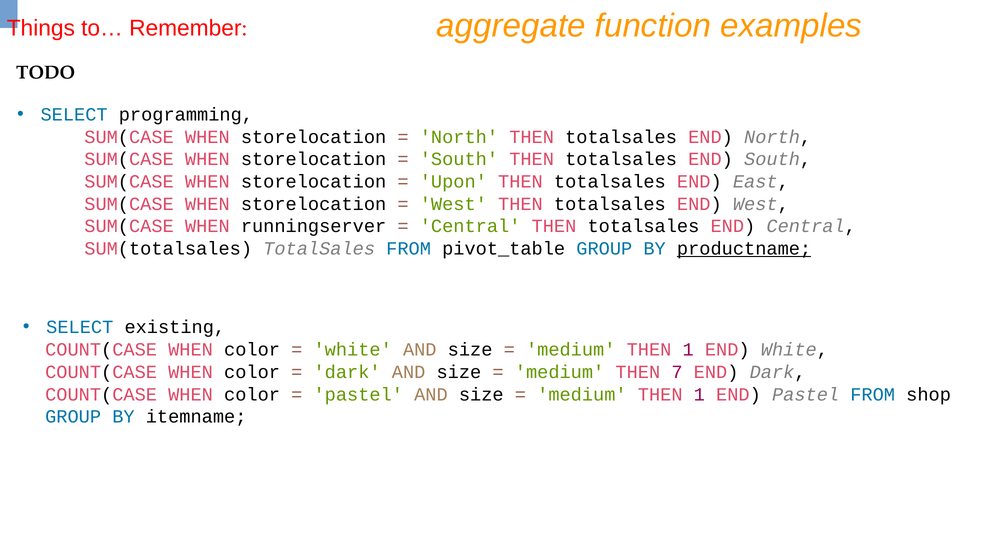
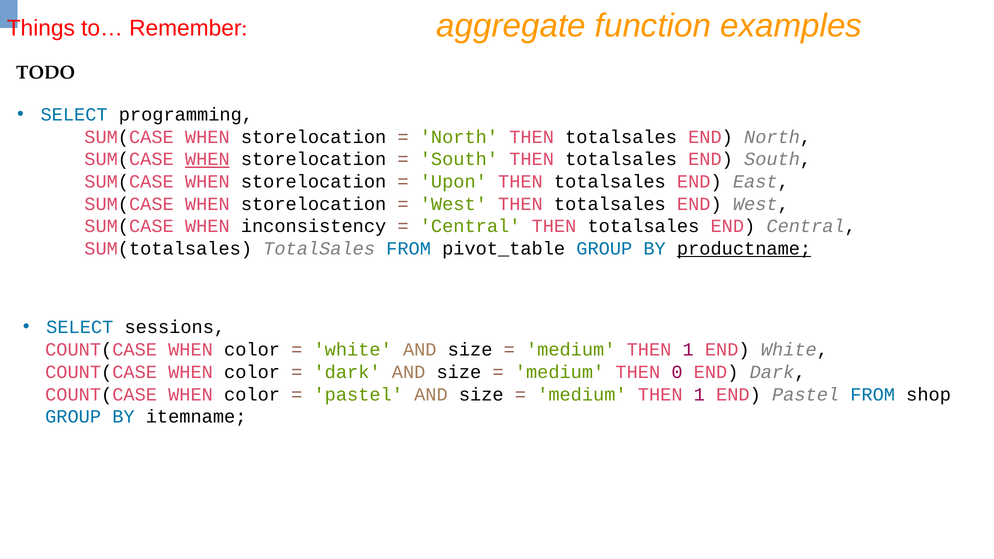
WHEN at (207, 159) underline: none -> present
runningserver: runningserver -> inconsistency
existing: existing -> sessions
7: 7 -> 0
